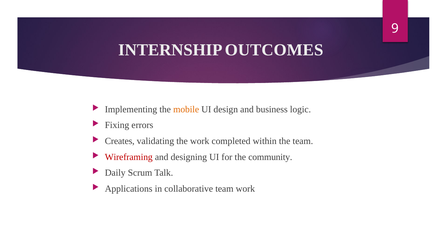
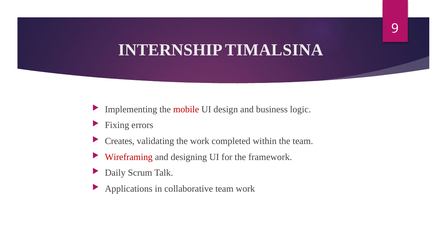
OUTCOMES: OUTCOMES -> TIMALSINA
mobile colour: orange -> red
community: community -> framework
